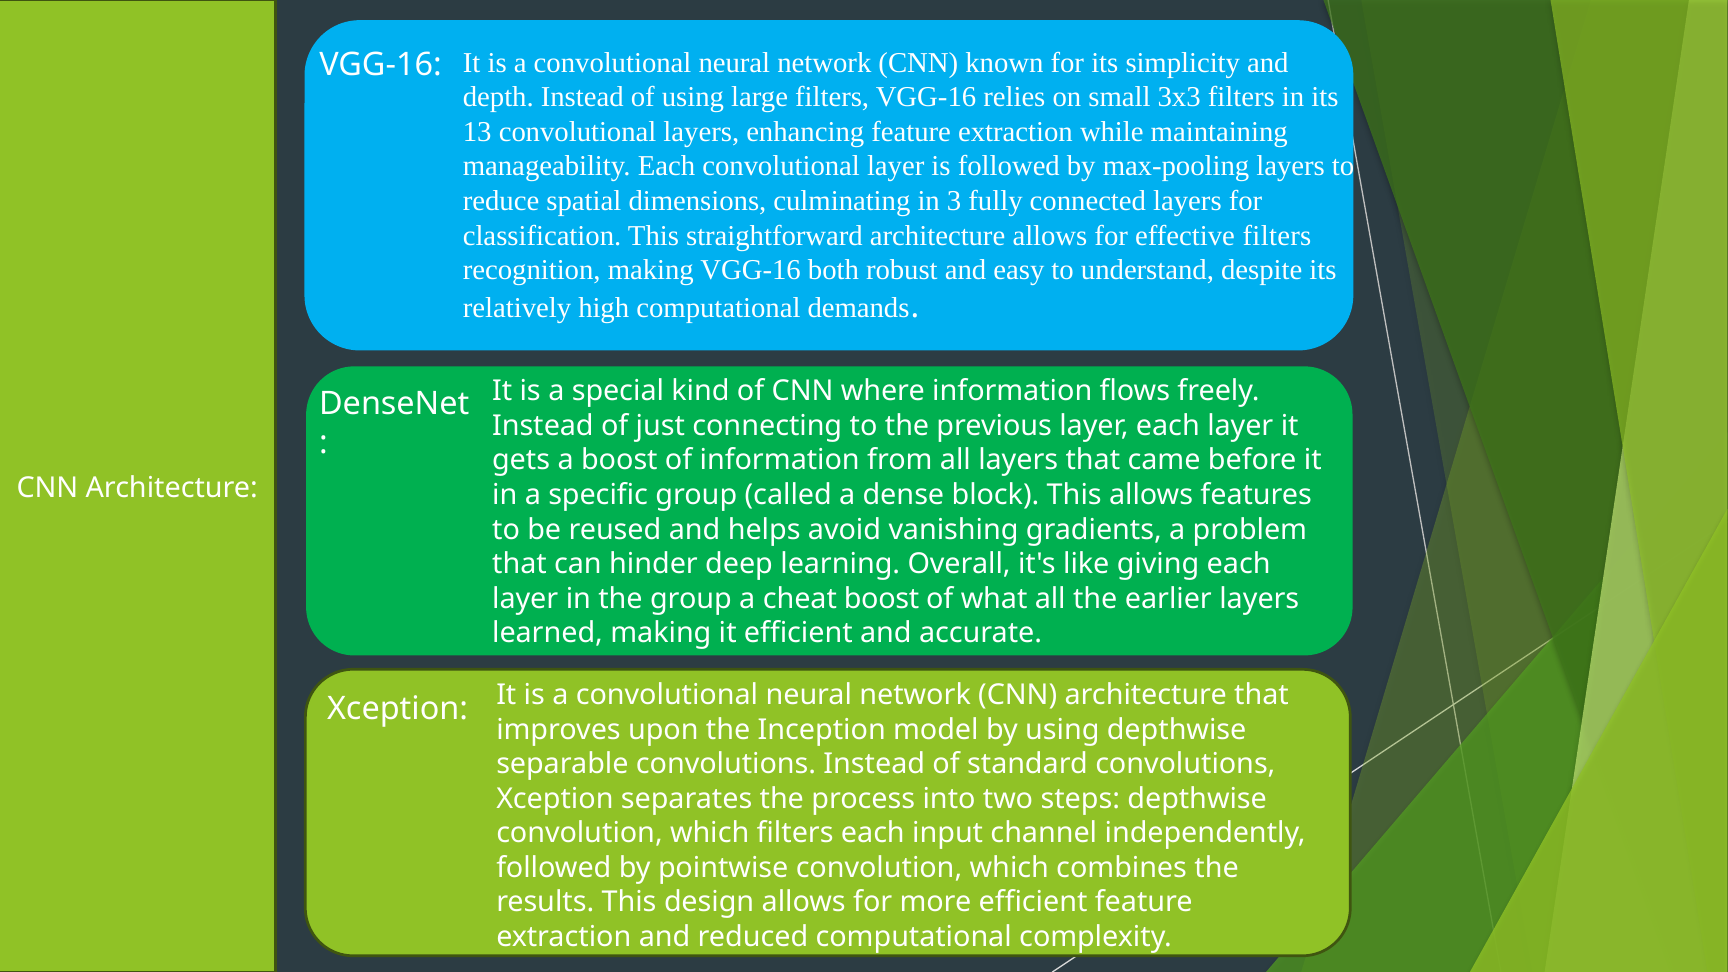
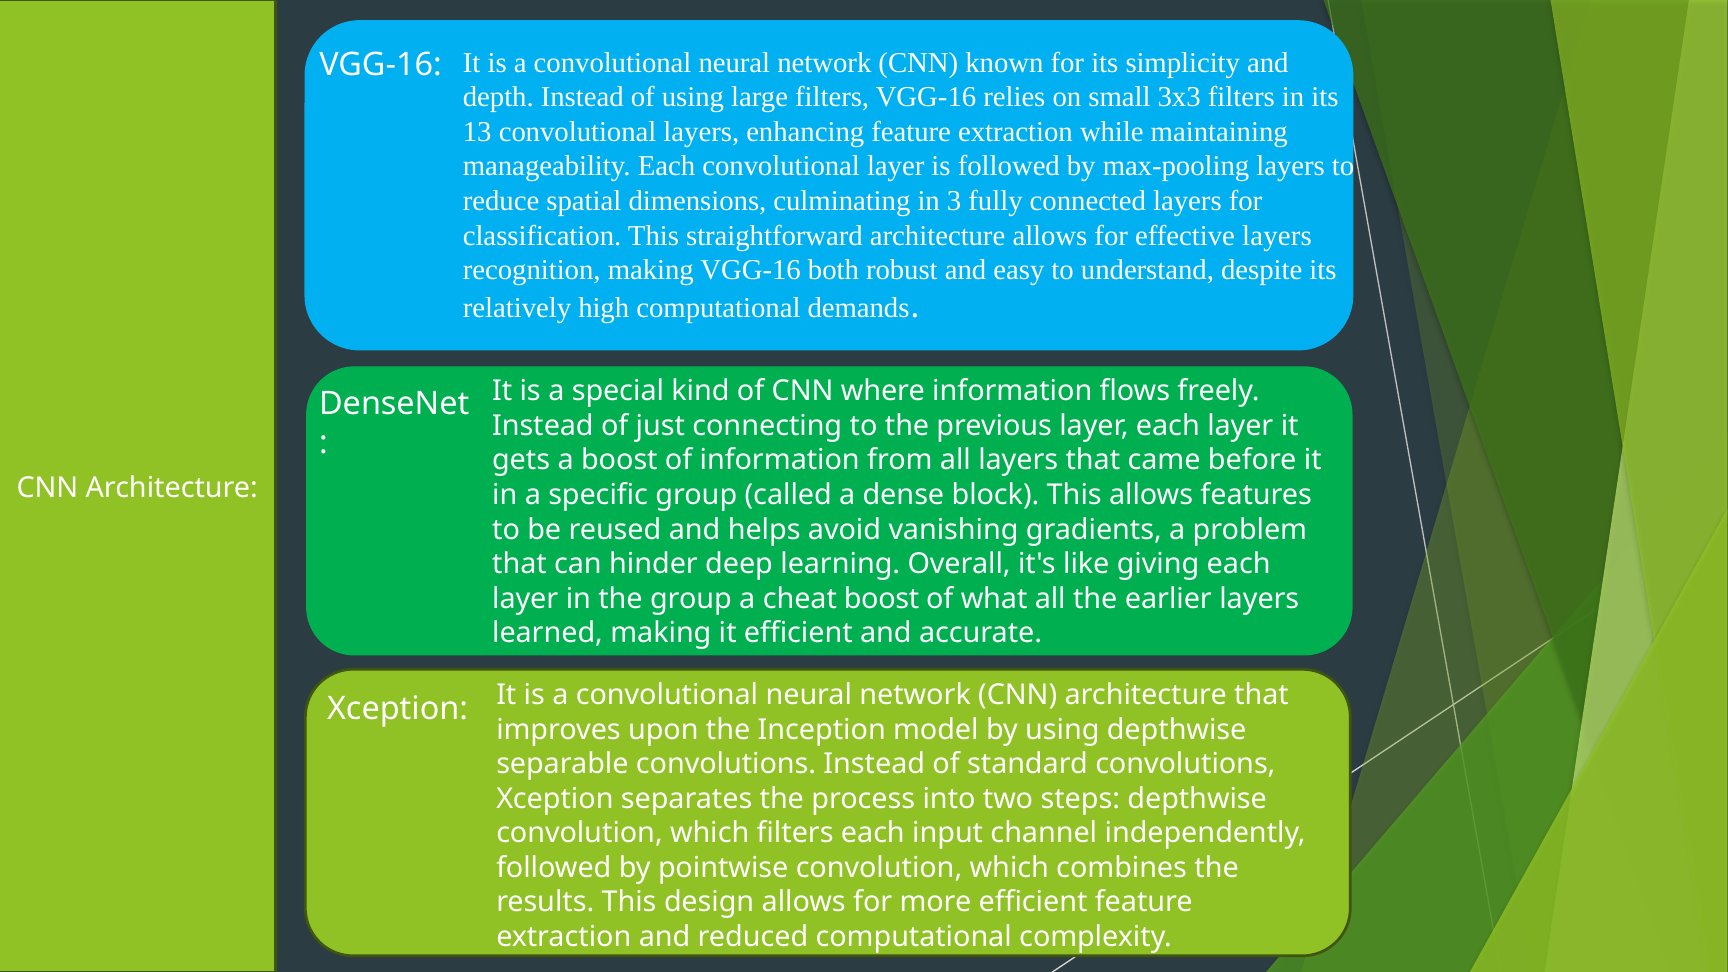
effective filters: filters -> layers
